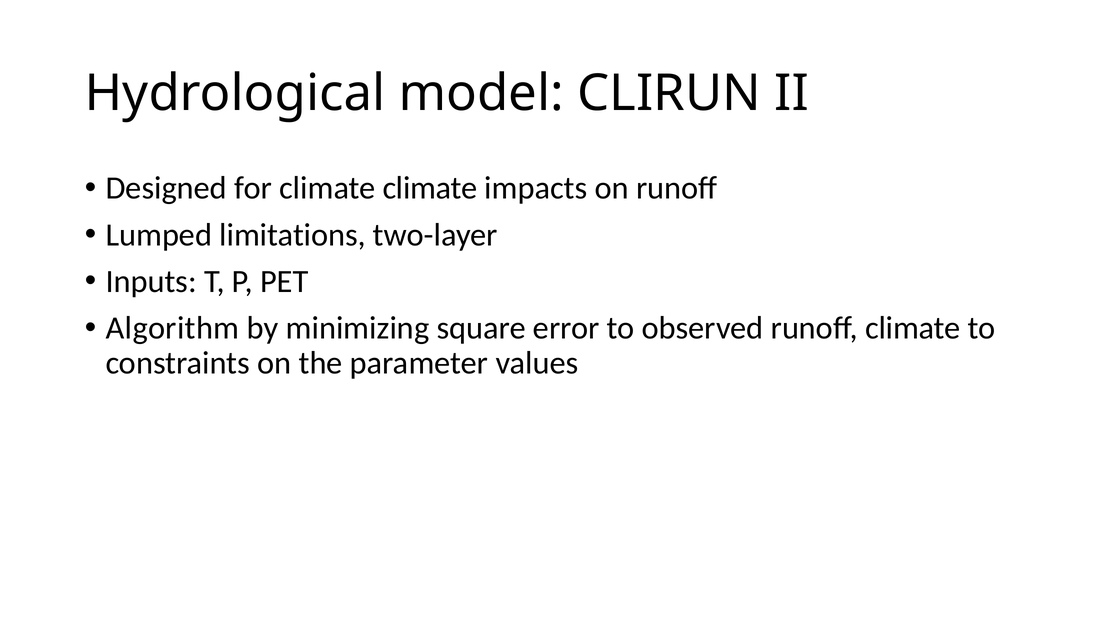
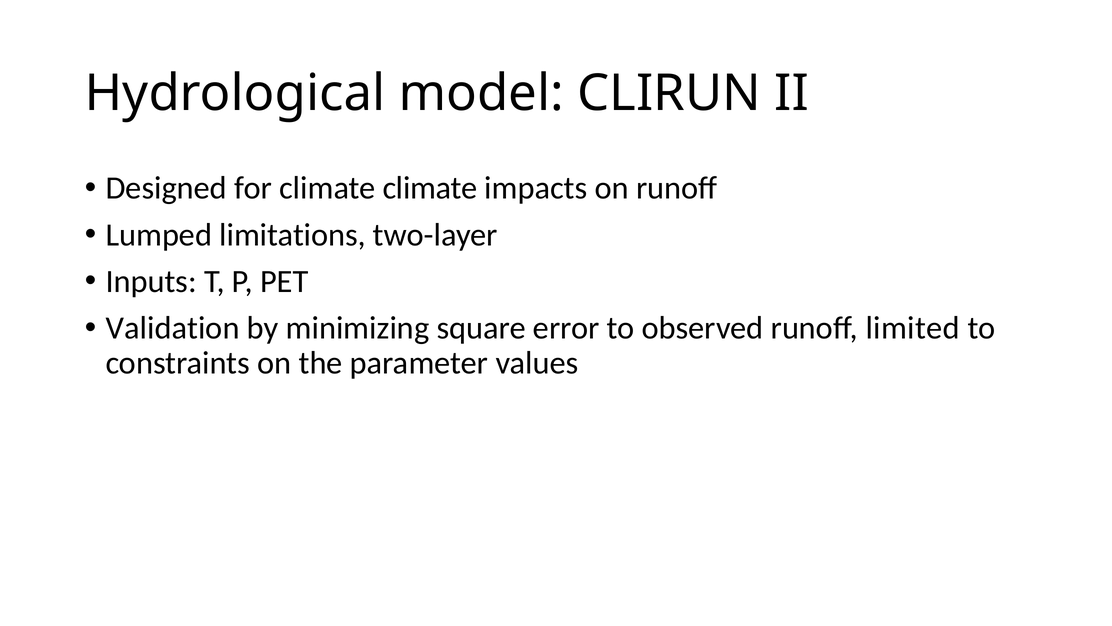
Algorithm: Algorithm -> Validation
runoff climate: climate -> limited
